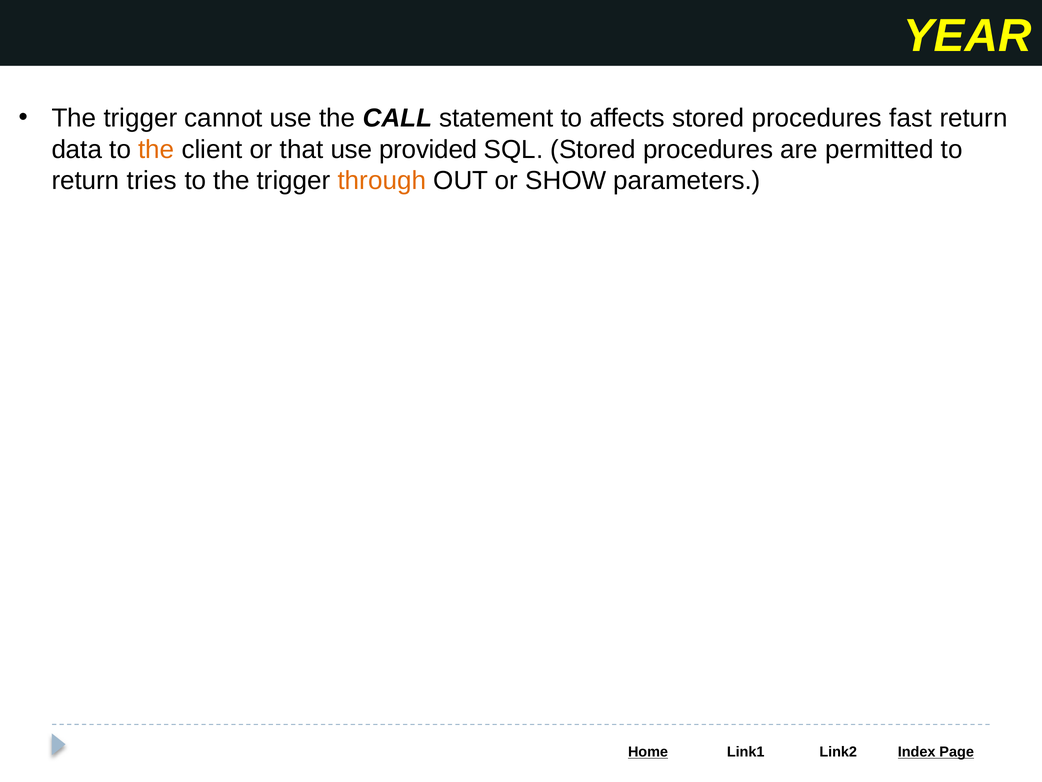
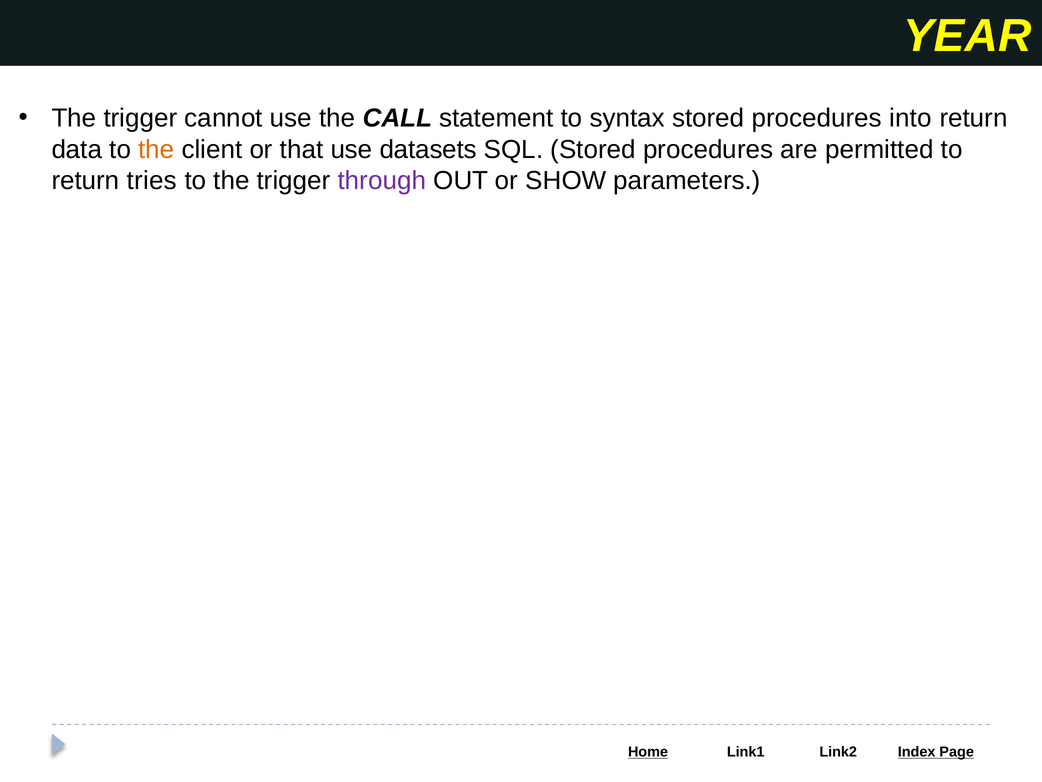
affects: affects -> syntax
fast: fast -> into
provided: provided -> datasets
through colour: orange -> purple
